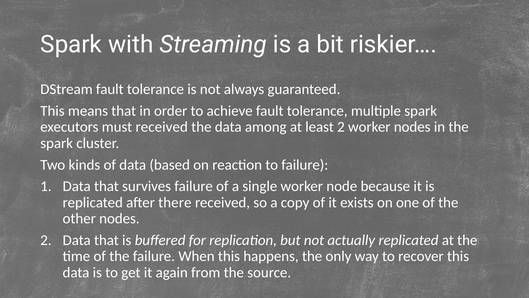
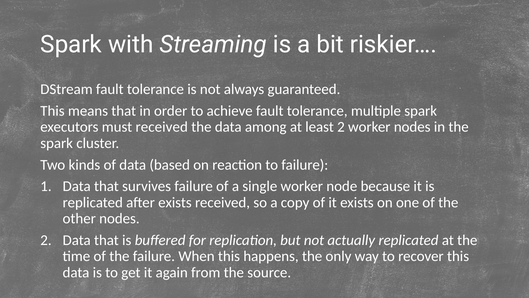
after there: there -> exists
